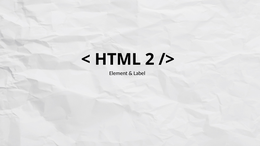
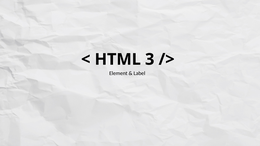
2: 2 -> 3
